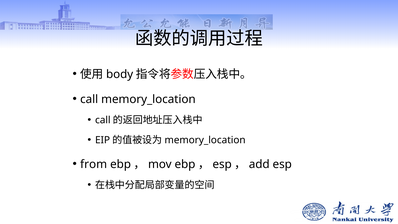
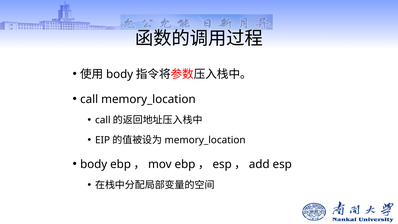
from at (94, 164): from -> body
